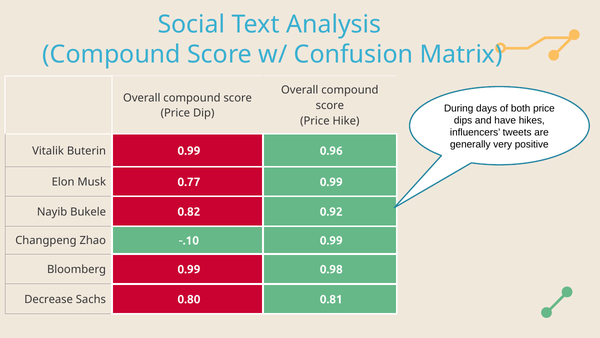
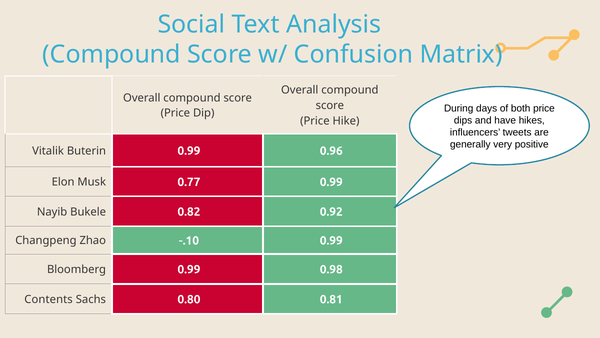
Decrease: Decrease -> Contents
